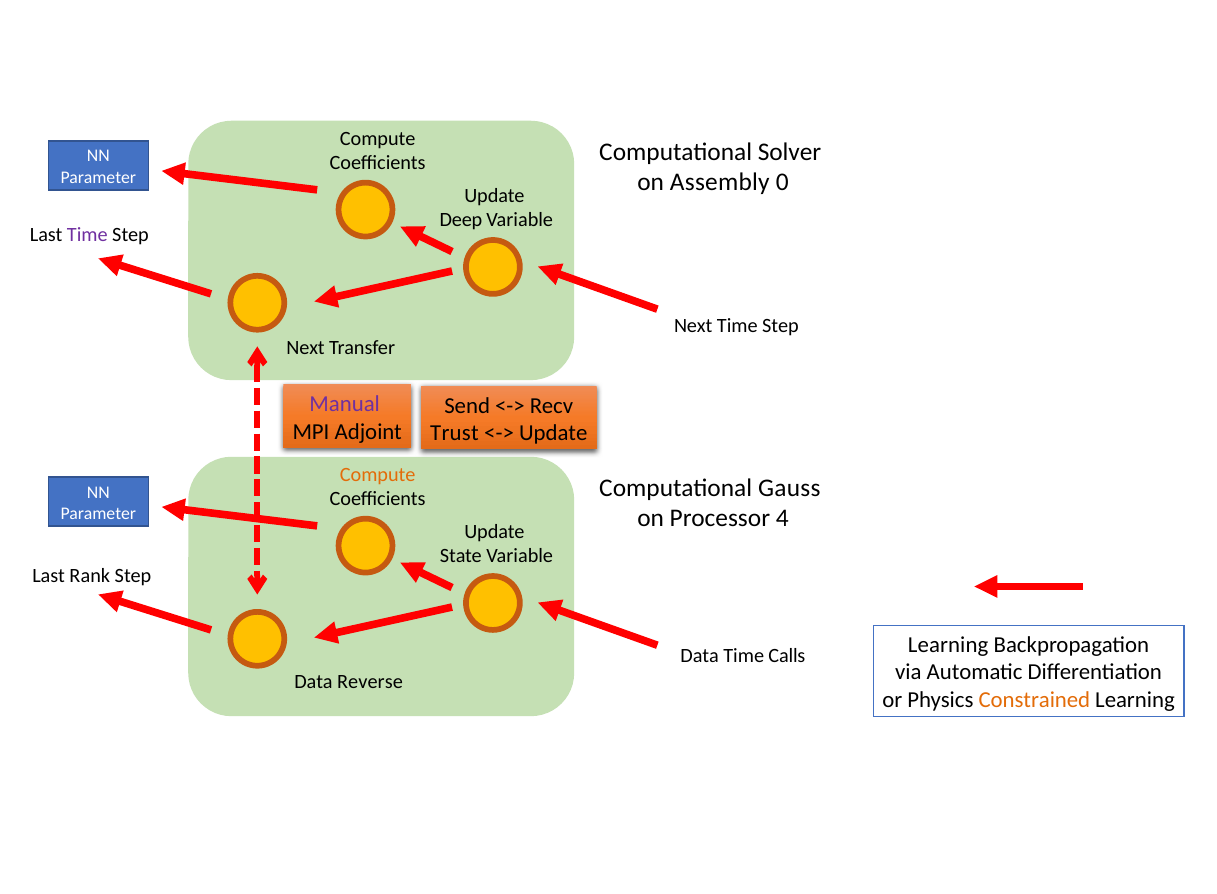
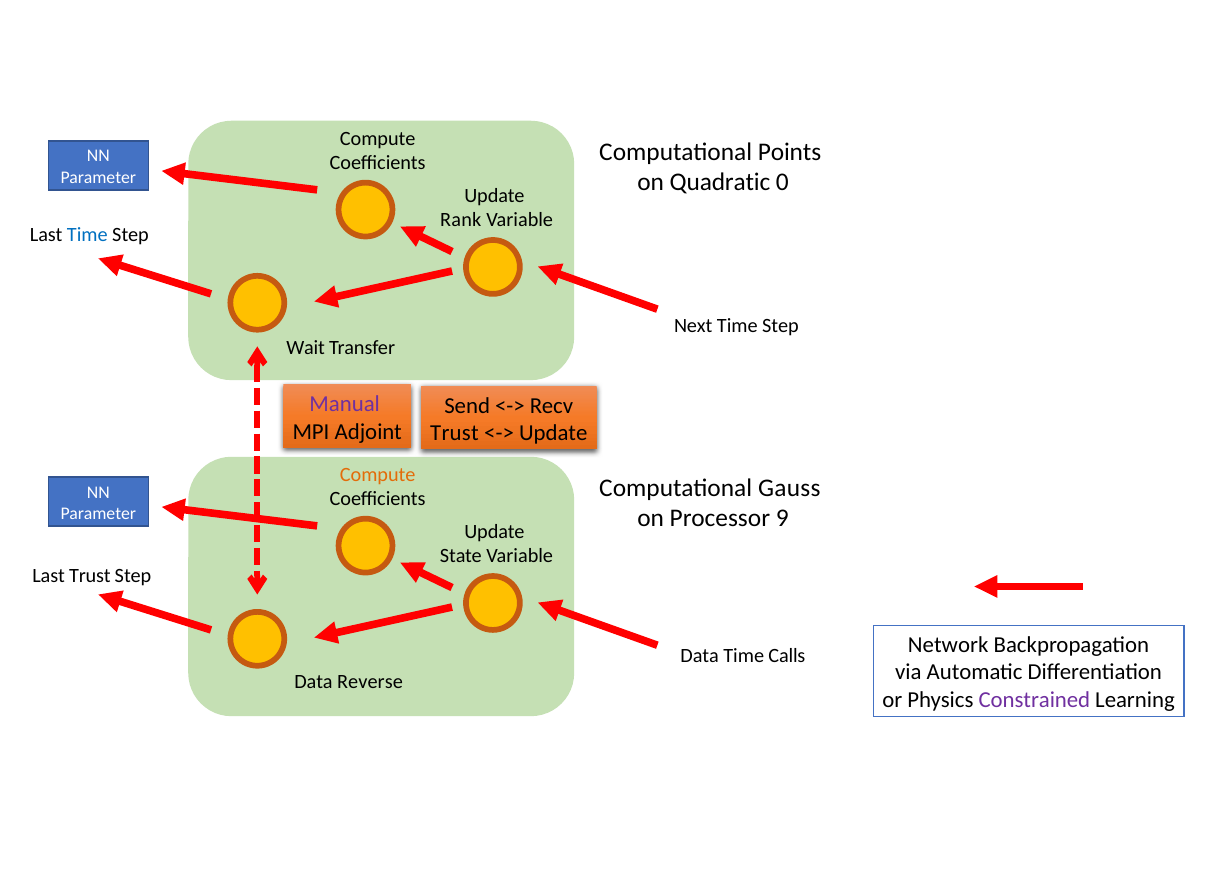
Solver: Solver -> Points
Assembly: Assembly -> Quadratic
Deep: Deep -> Rank
Time at (87, 235) colour: purple -> blue
Next at (306, 348): Next -> Wait
4: 4 -> 9
Last Rank: Rank -> Trust
Learning at (948, 645): Learning -> Network
Constrained colour: orange -> purple
